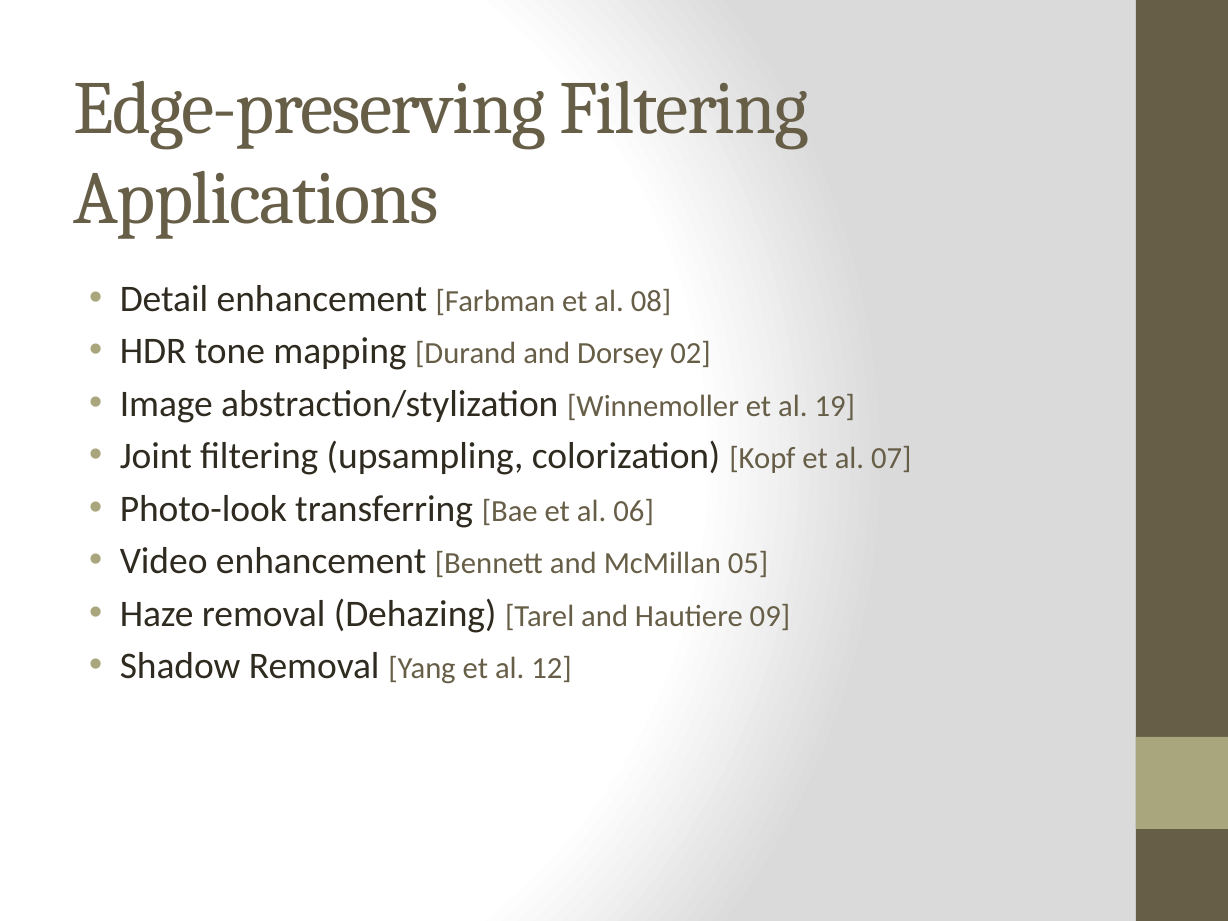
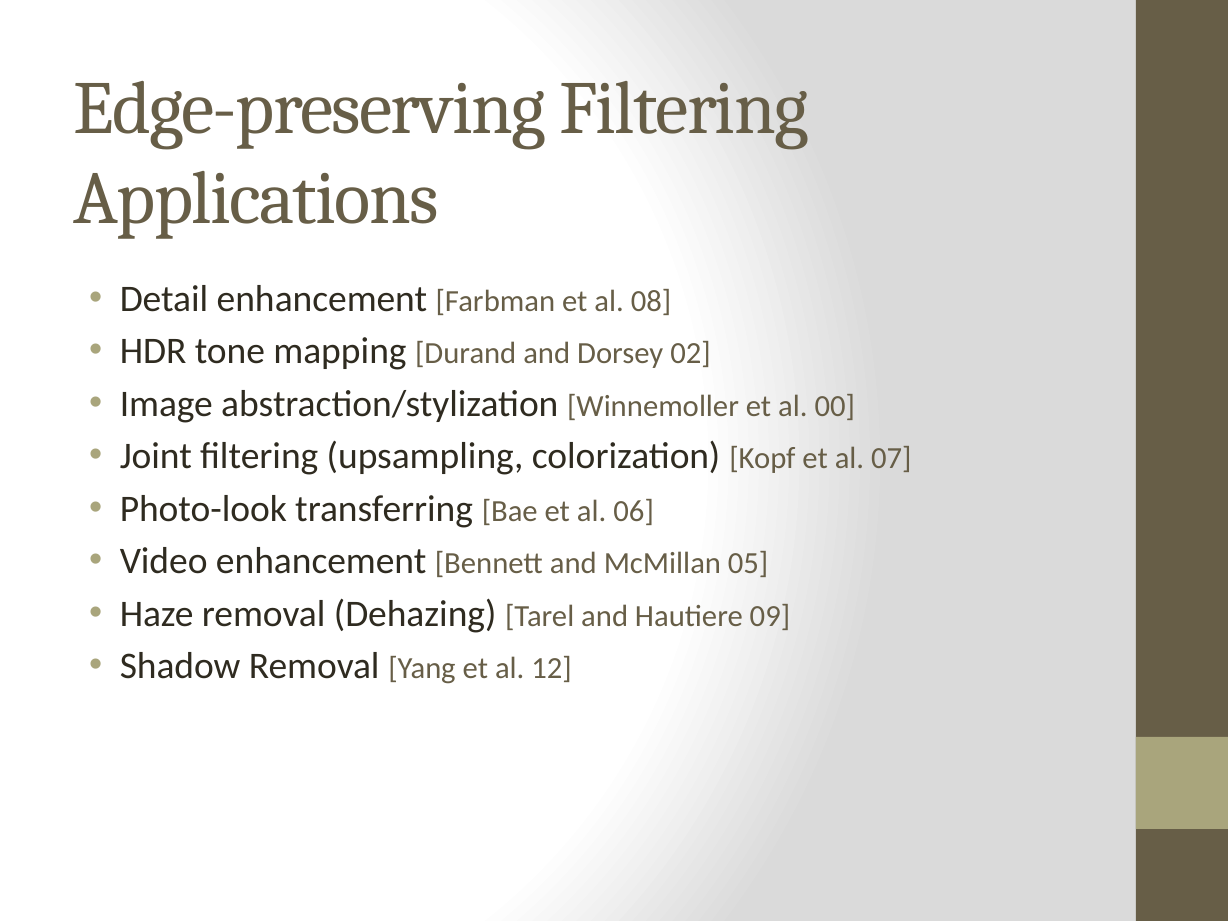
19: 19 -> 00
